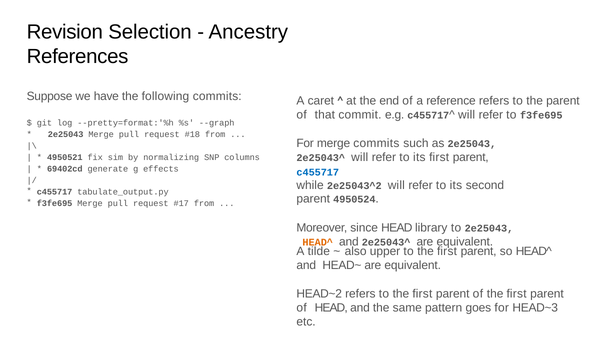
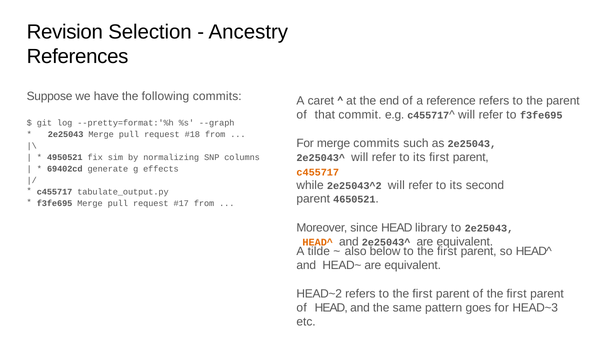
c455717 at (318, 172) colour: blue -> orange
4950524: 4950524 -> 4650521
upper: upper -> below
